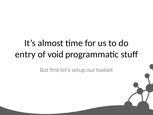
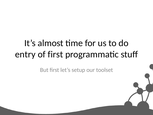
of void: void -> first
